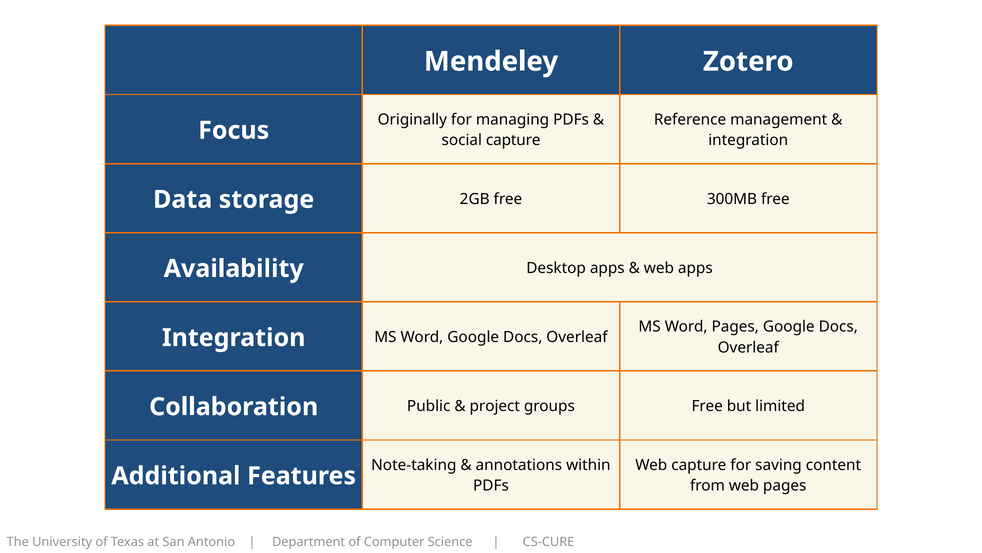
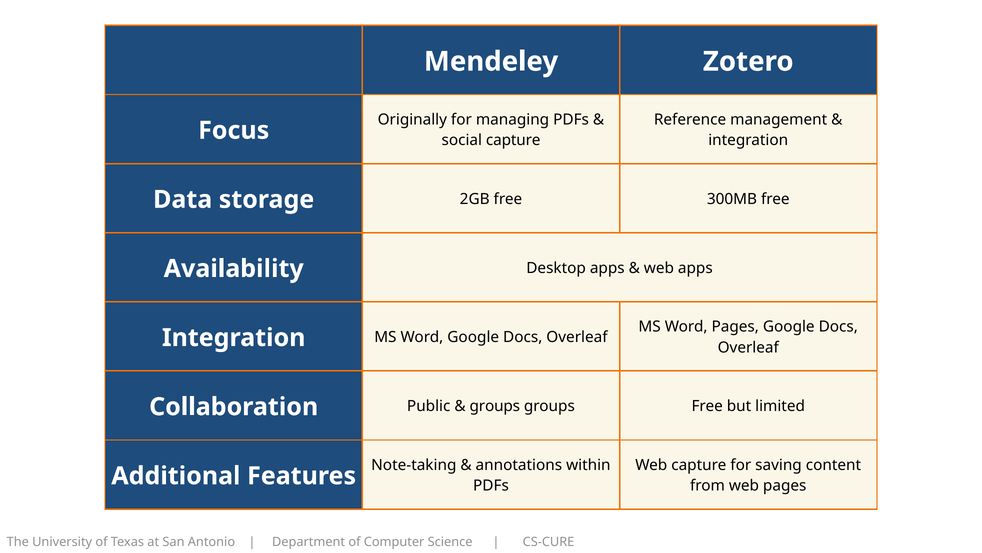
project at (495, 406): project -> groups
